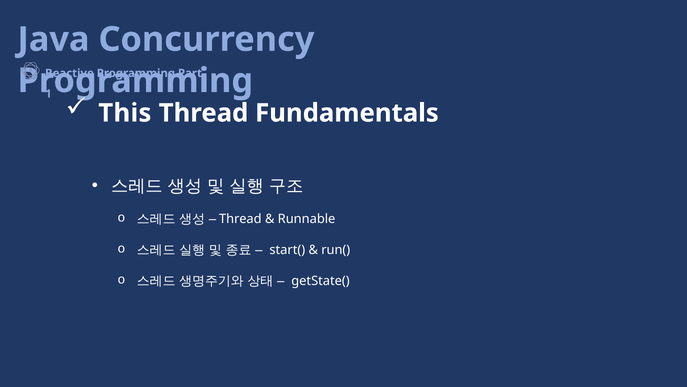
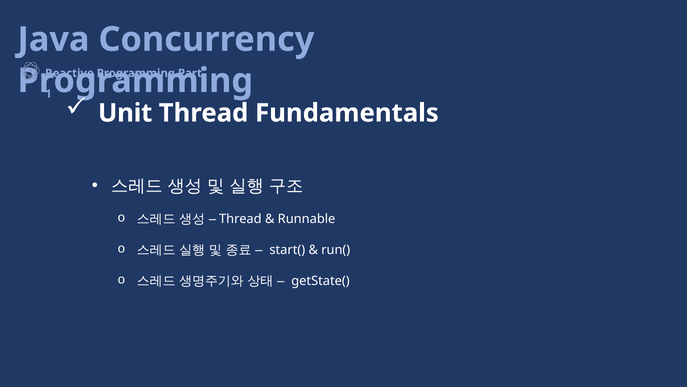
This: This -> Unit
